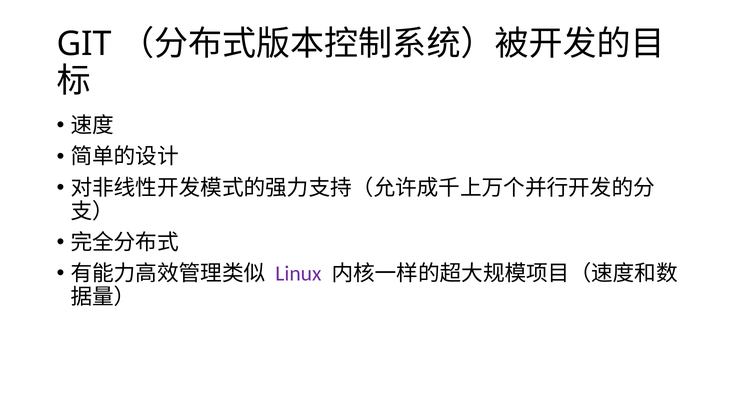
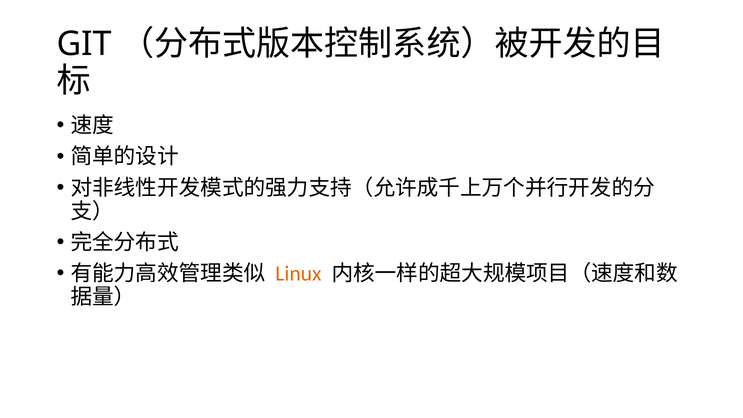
Linux colour: purple -> orange
